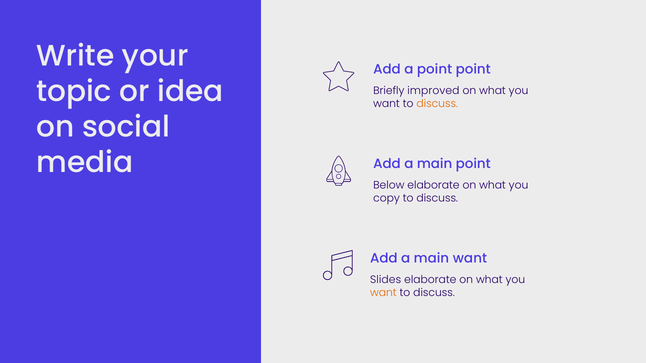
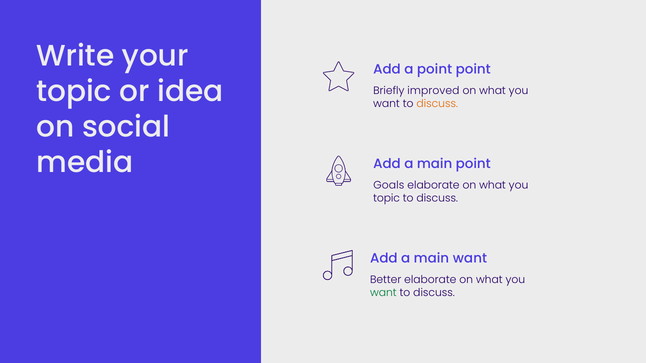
Below: Below -> Goals
copy at (387, 198): copy -> topic
Slides: Slides -> Better
want at (383, 293) colour: orange -> green
